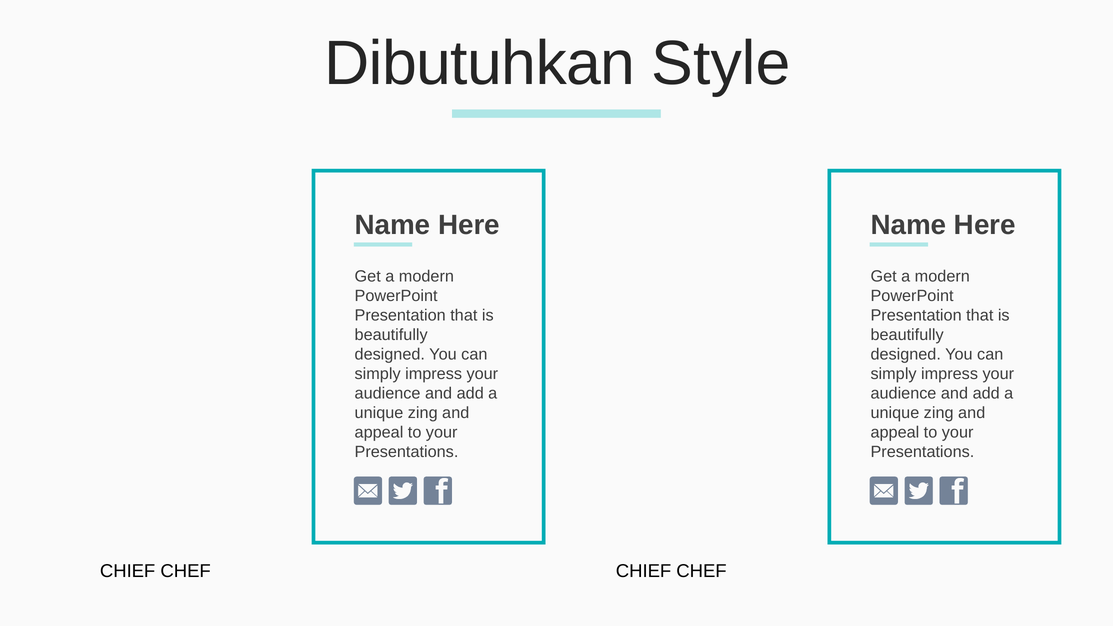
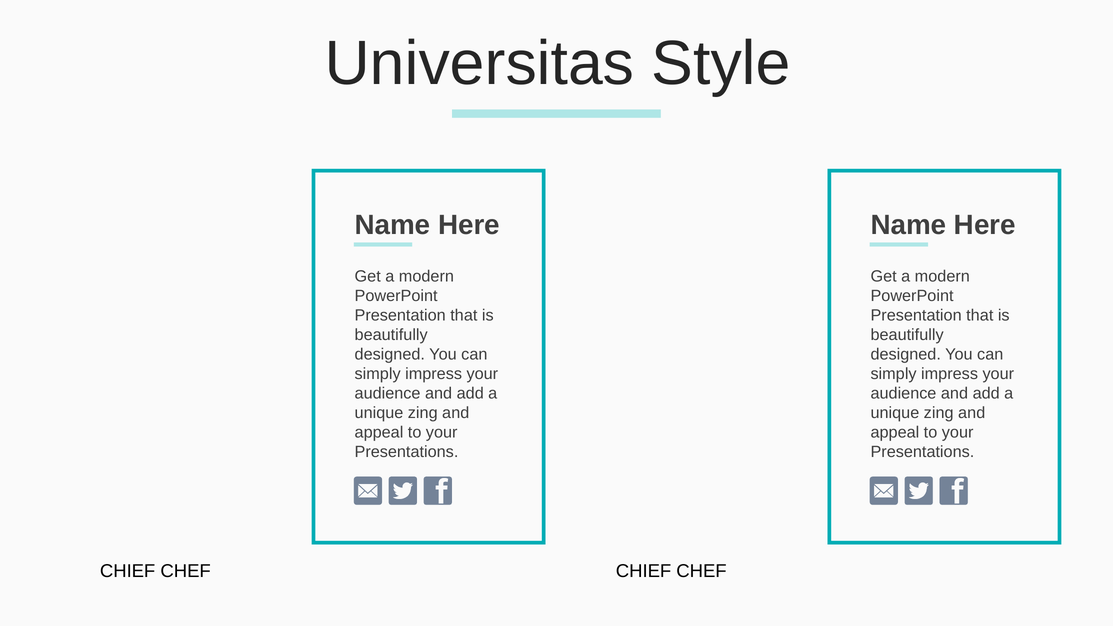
Dibutuhkan: Dibutuhkan -> Universitas
